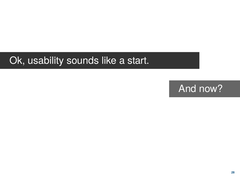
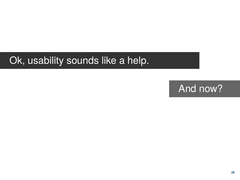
start: start -> help
